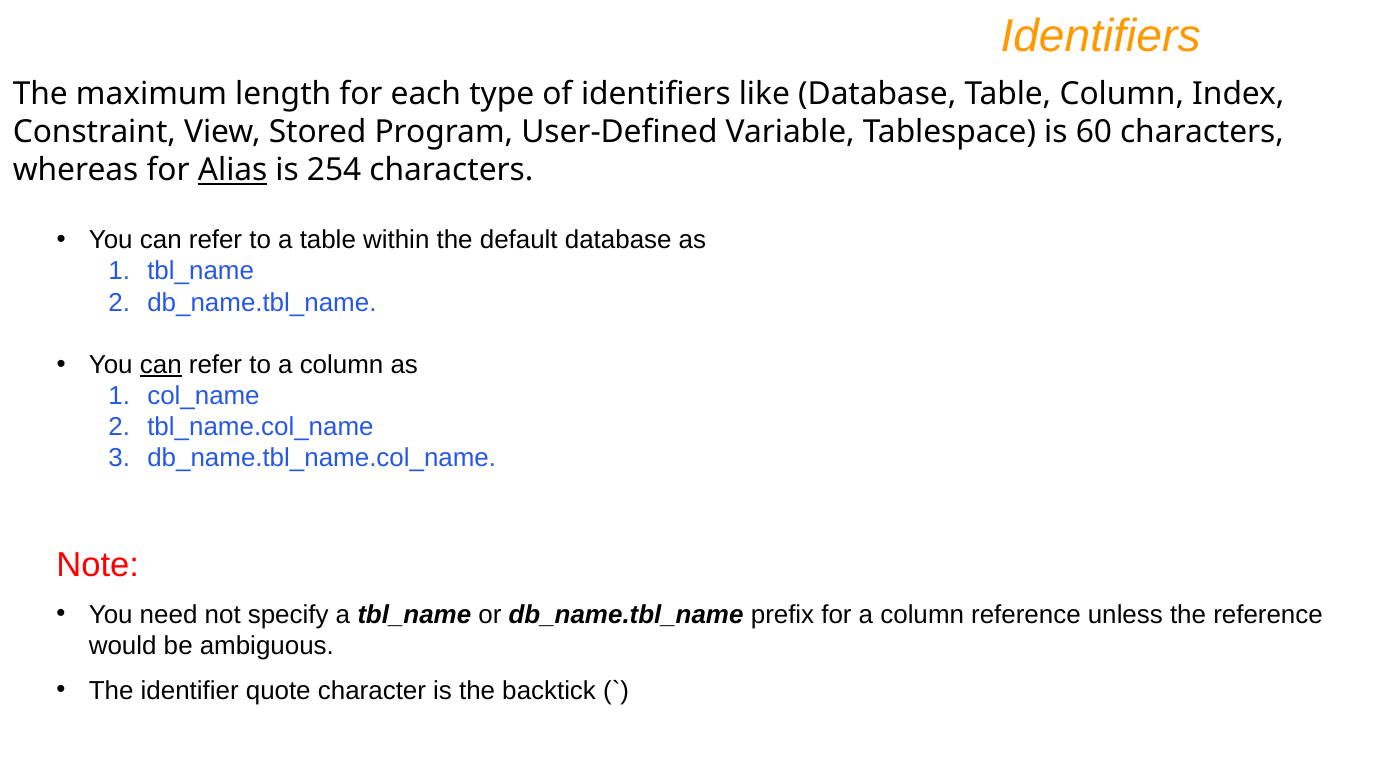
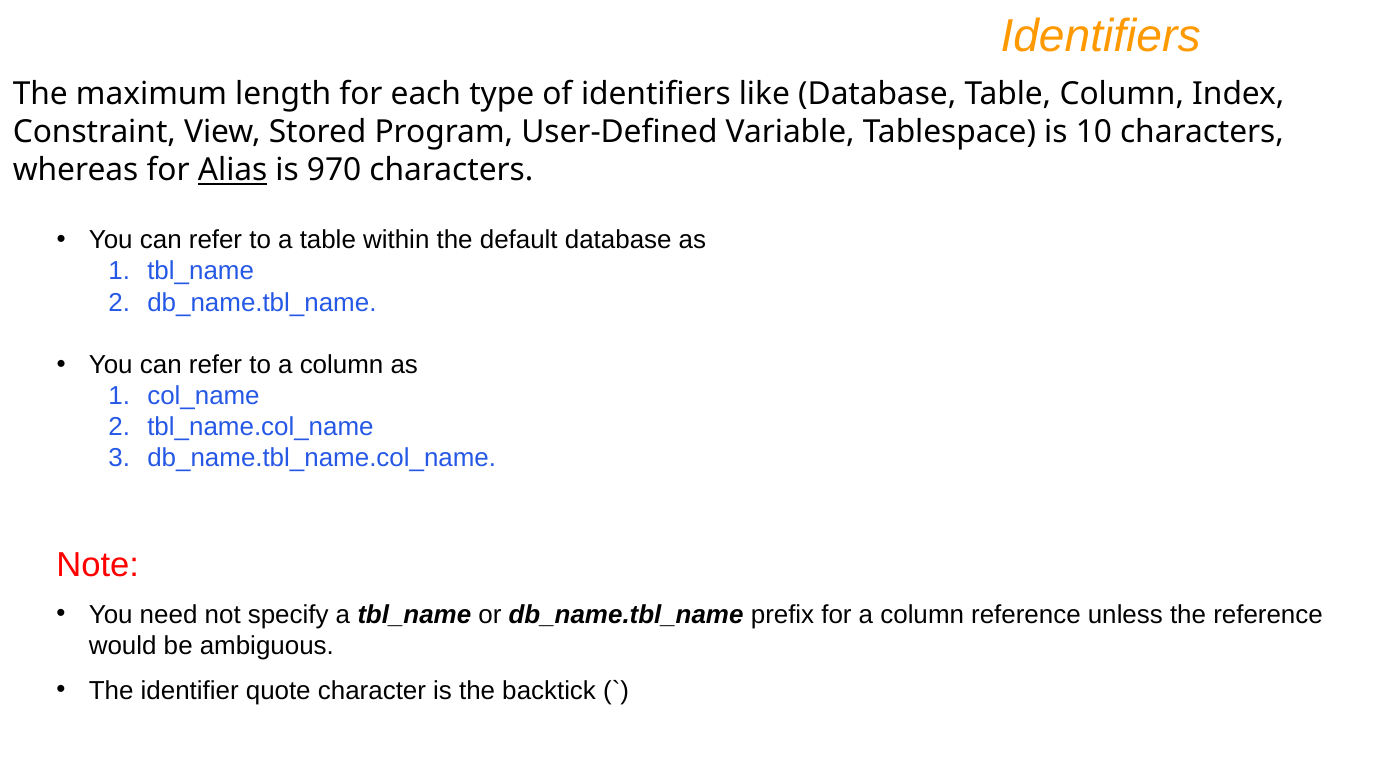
60: 60 -> 10
254: 254 -> 970
can at (161, 365) underline: present -> none
